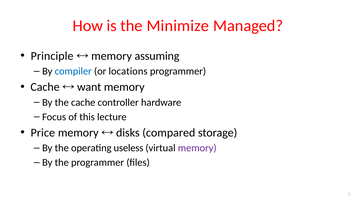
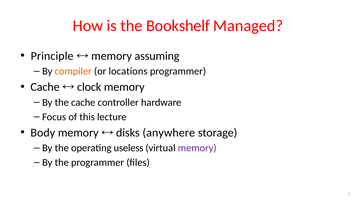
Minimize: Minimize -> Bookshelf
compiler colour: blue -> orange
want: want -> clock
Price: Price -> Body
compared: compared -> anywhere
